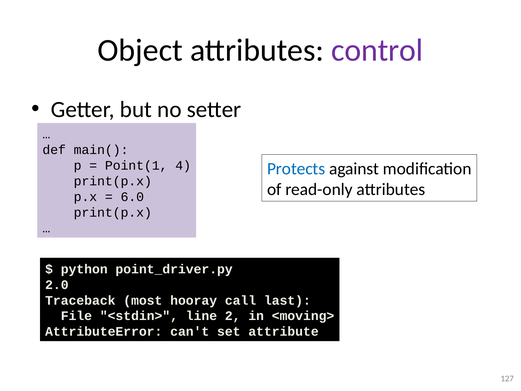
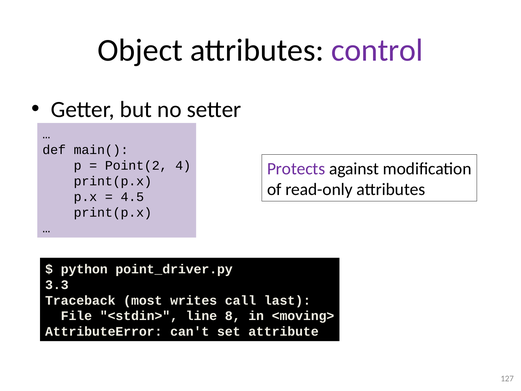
Point(1: Point(1 -> Point(2
Protects colour: blue -> purple
6.0: 6.0 -> 4.5
2.0: 2.0 -> 3.3
hooray: hooray -> writes
2: 2 -> 8
